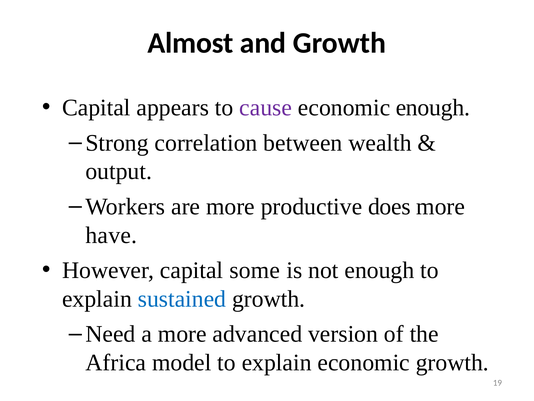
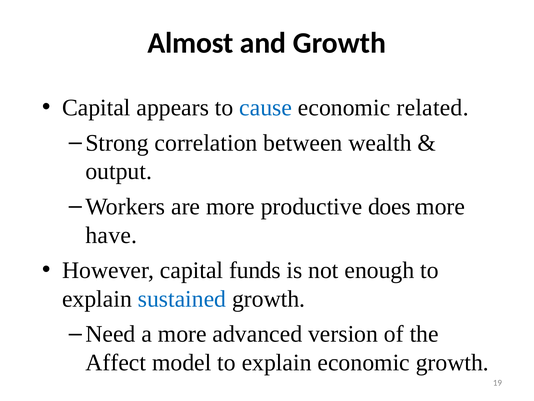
cause colour: purple -> blue
economic enough: enough -> related
some: some -> funds
Africa: Africa -> Affect
